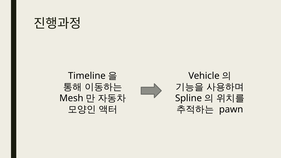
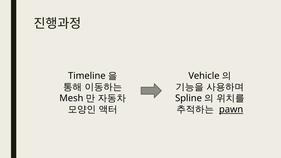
pawn underline: none -> present
